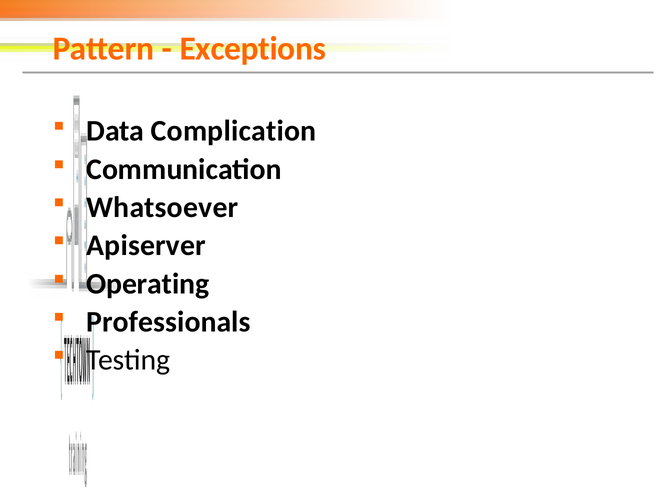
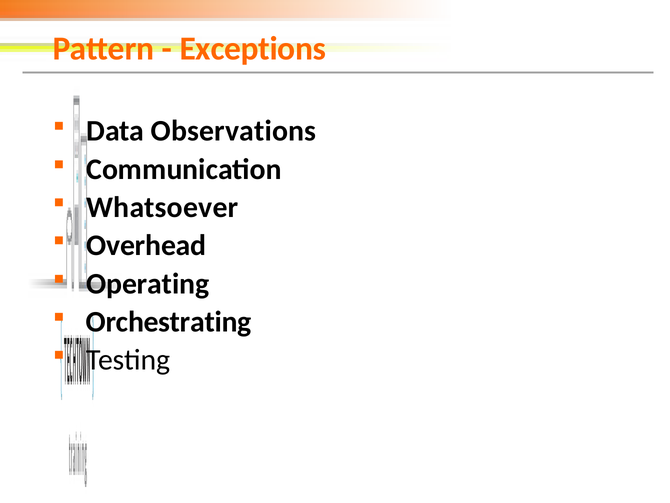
Complication: Complication -> Observations
Apiserver: Apiserver -> Overhead
Professionals: Professionals -> Orchestrating
